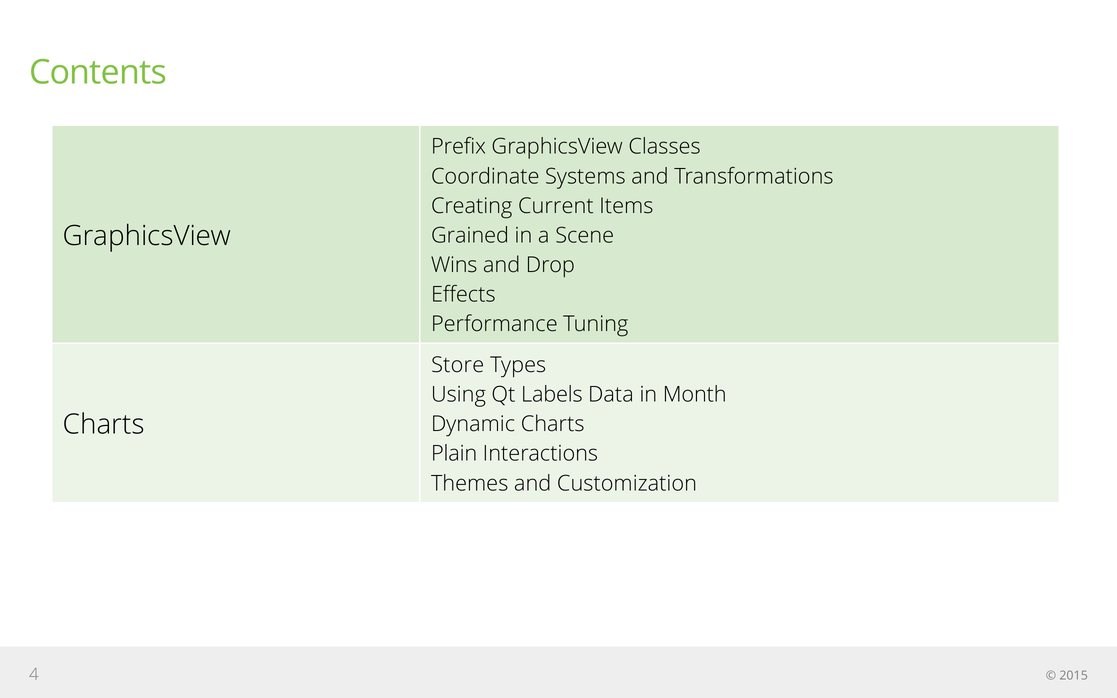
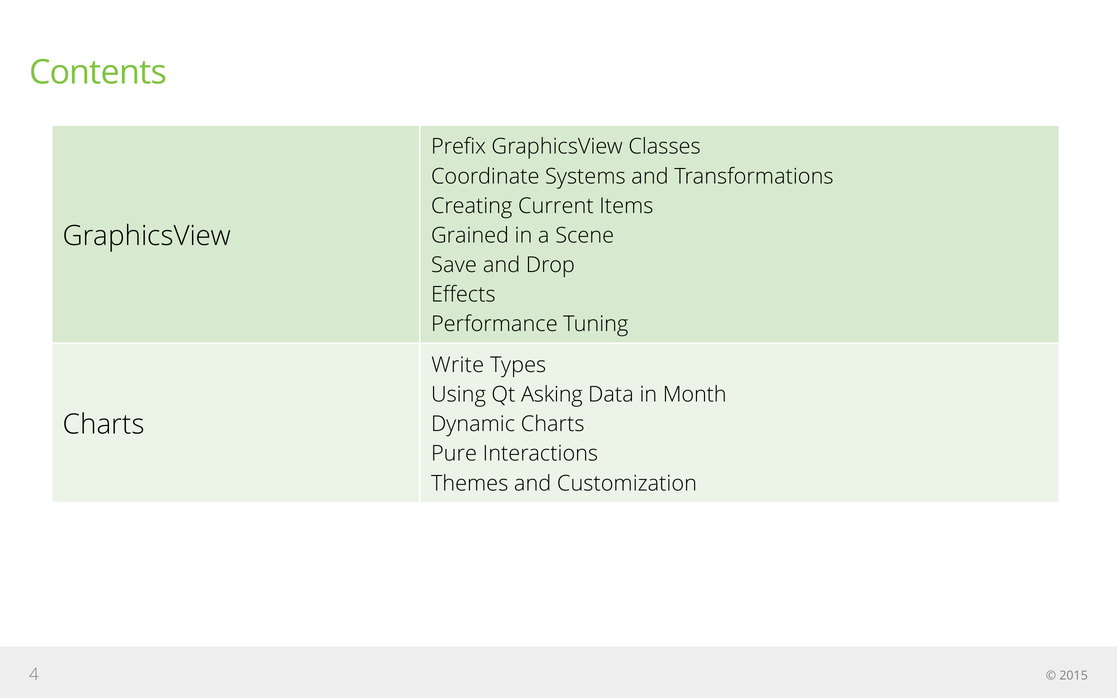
Wins: Wins -> Save
Store: Store -> Write
Labels: Labels -> Asking
Plain: Plain -> Pure
